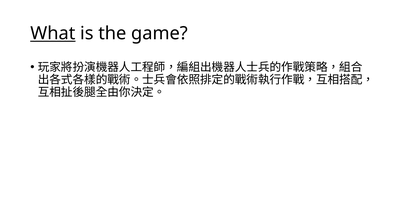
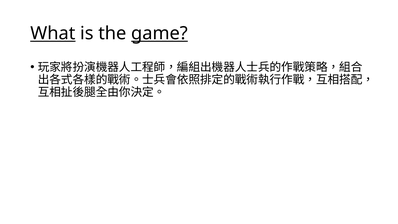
game underline: none -> present
